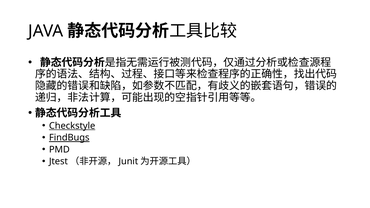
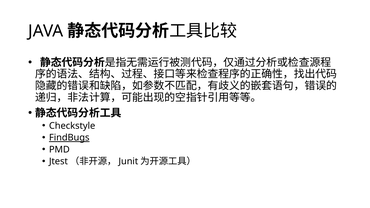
Checkstyle underline: present -> none
